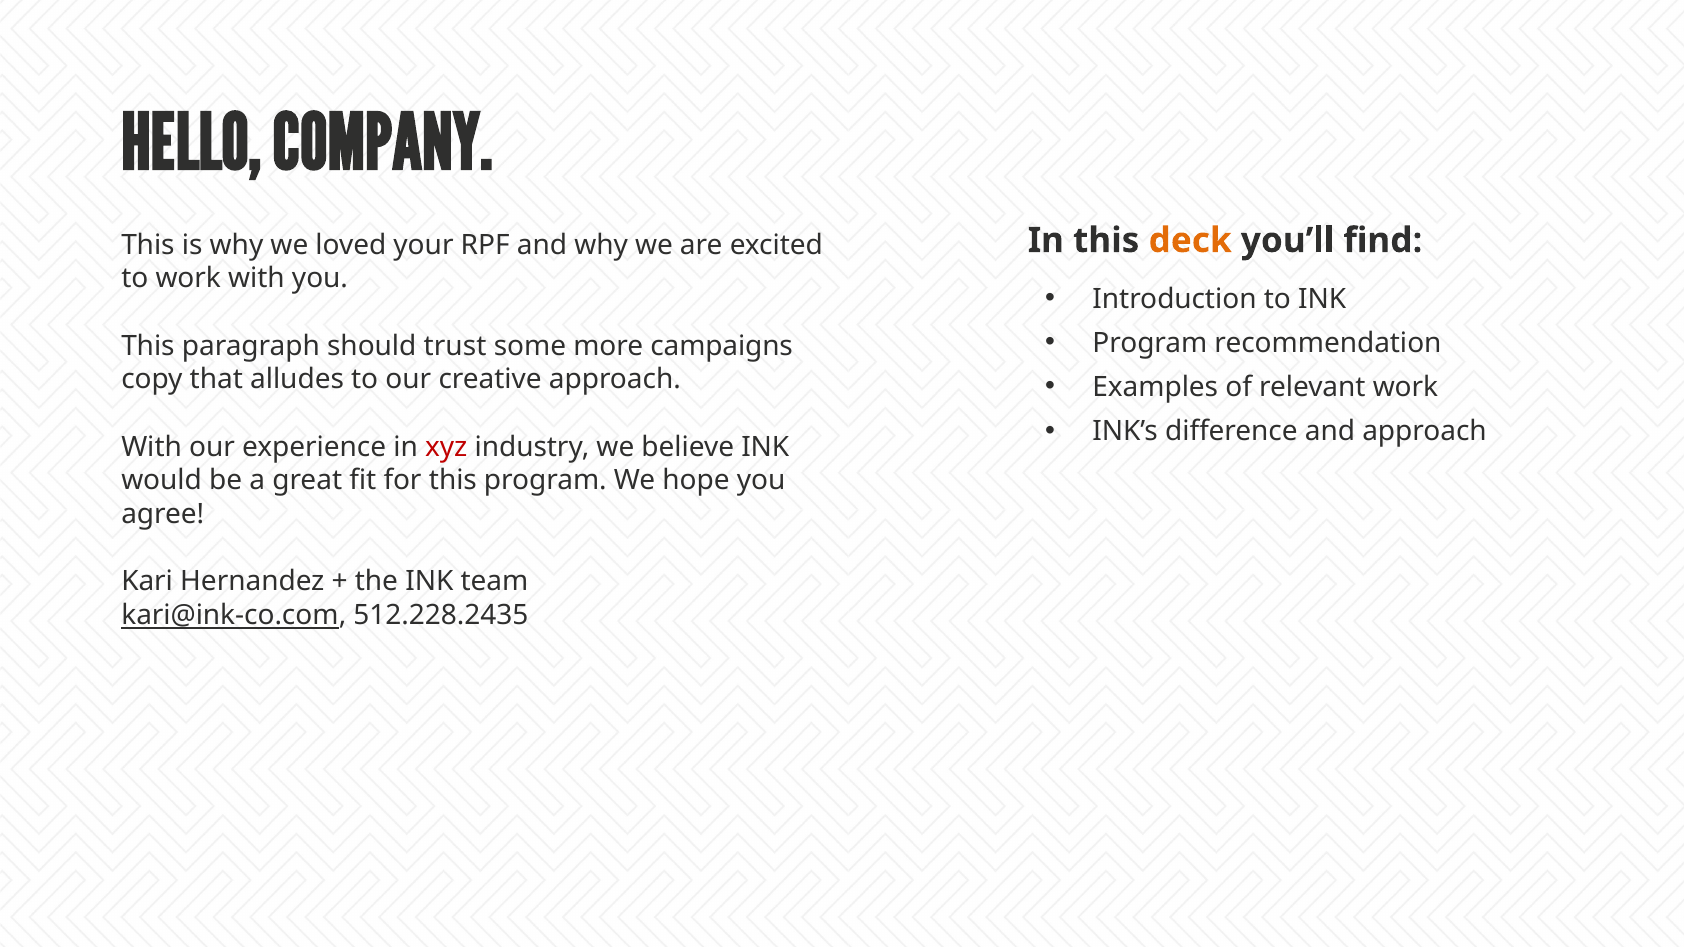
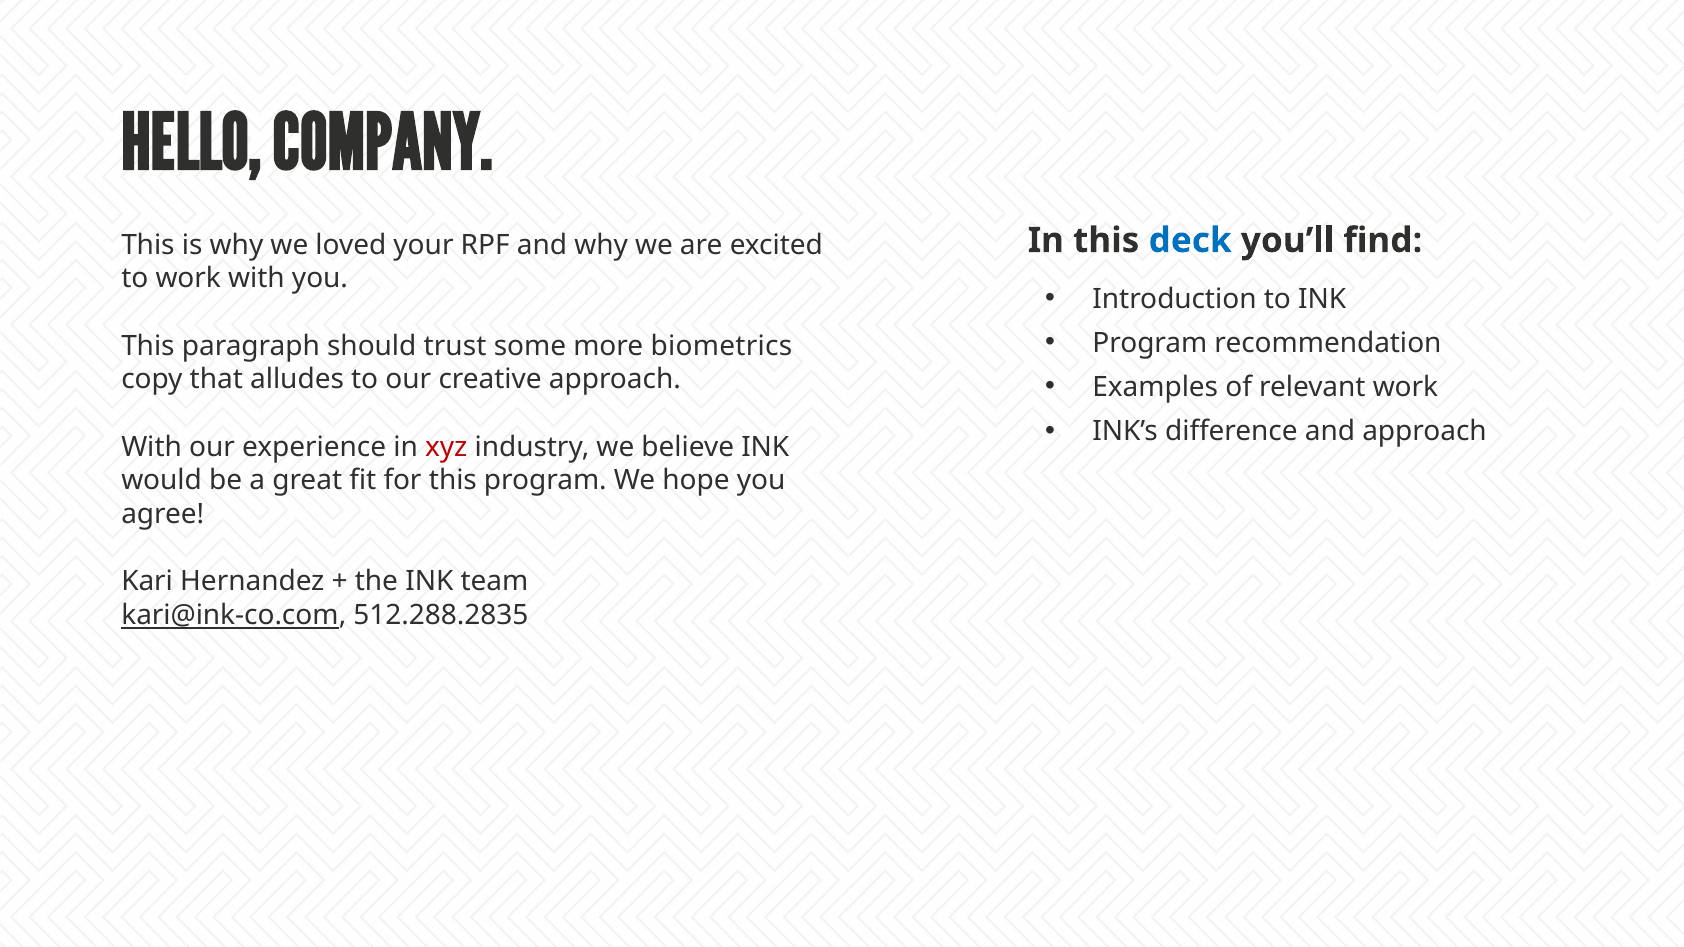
deck colour: orange -> blue
campaigns: campaigns -> biometrics
512.228.2435: 512.228.2435 -> 512.288.2835
